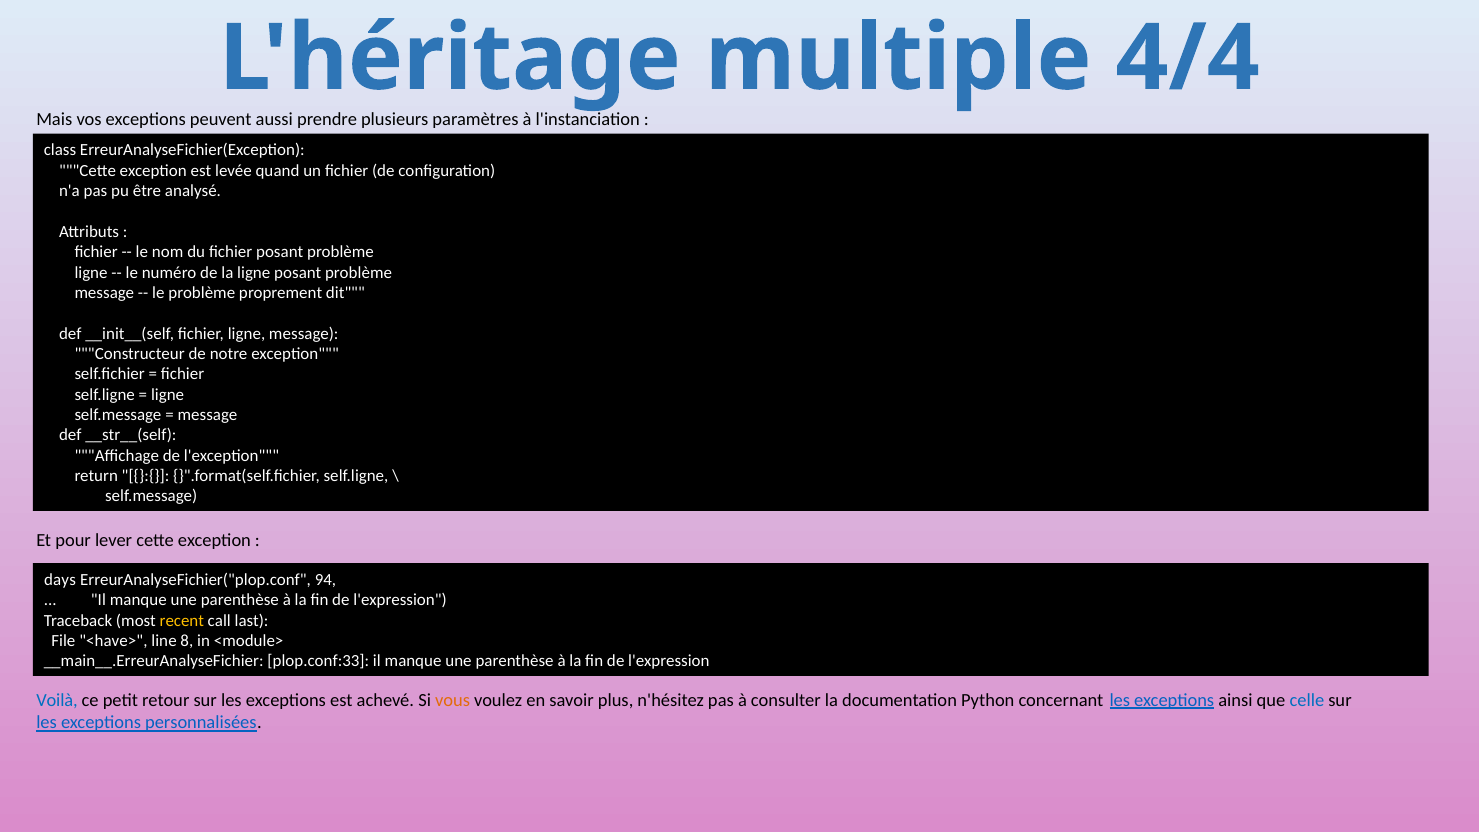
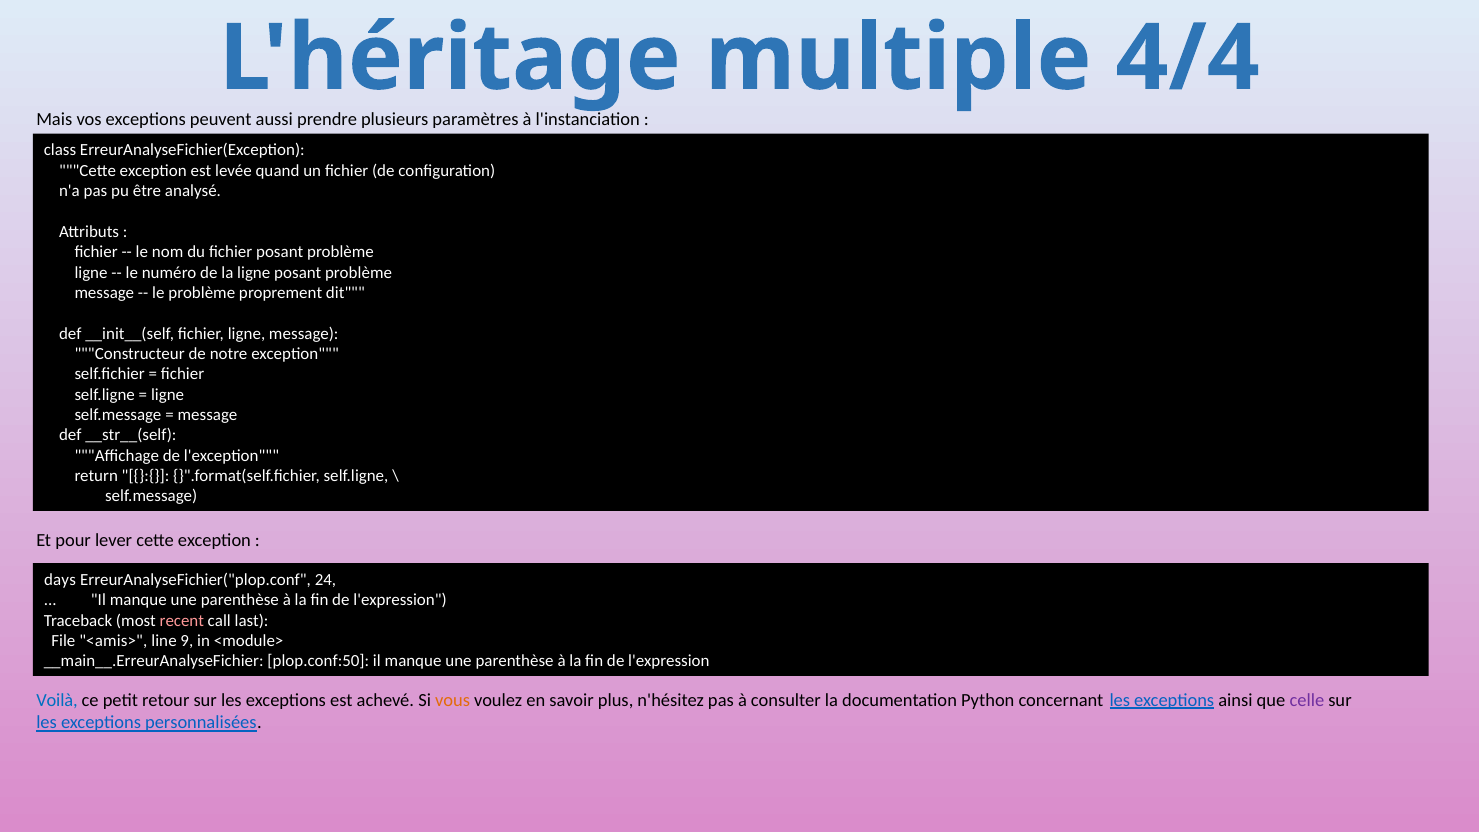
94: 94 -> 24
recent colour: yellow -> pink
<have>: <have> -> <amis>
8: 8 -> 9
plop.conf:33: plop.conf:33 -> plop.conf:50
celle colour: blue -> purple
